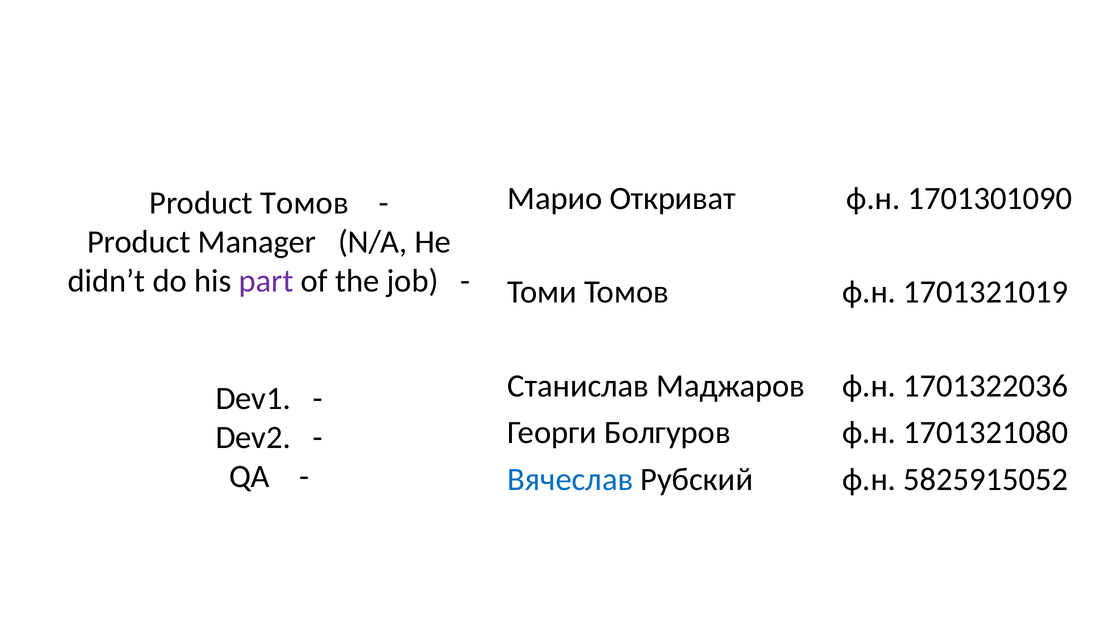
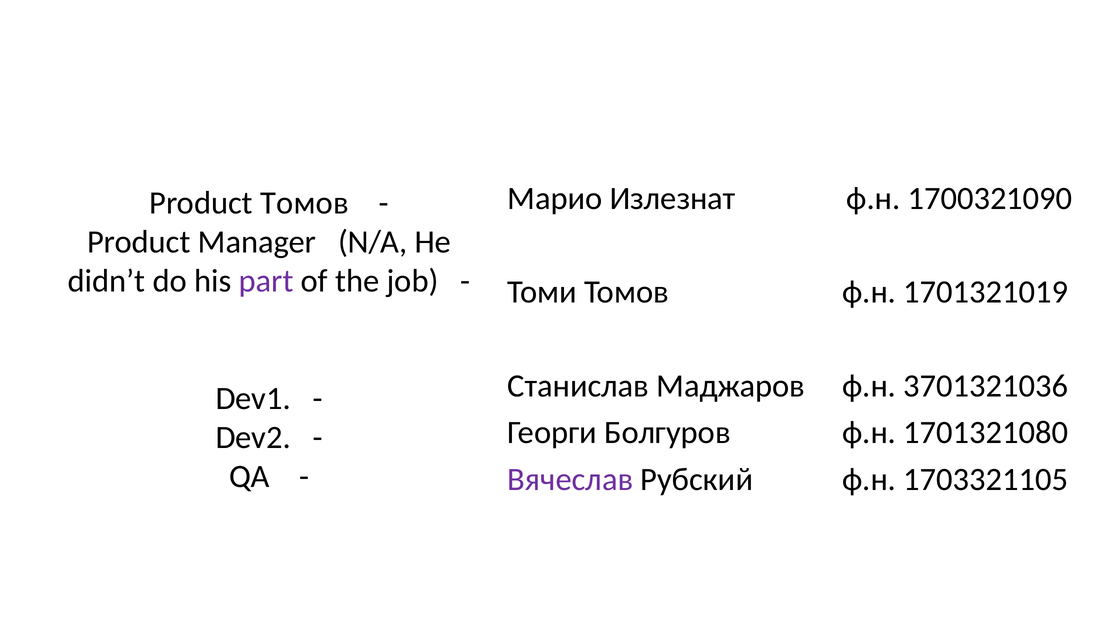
Откриват: Откриват -> Излезнат
1701301090: 1701301090 -> 1700321090
1701322036: 1701322036 -> 3701321036
Вячеслав colour: blue -> purple
5825915052: 5825915052 -> 1703321105
